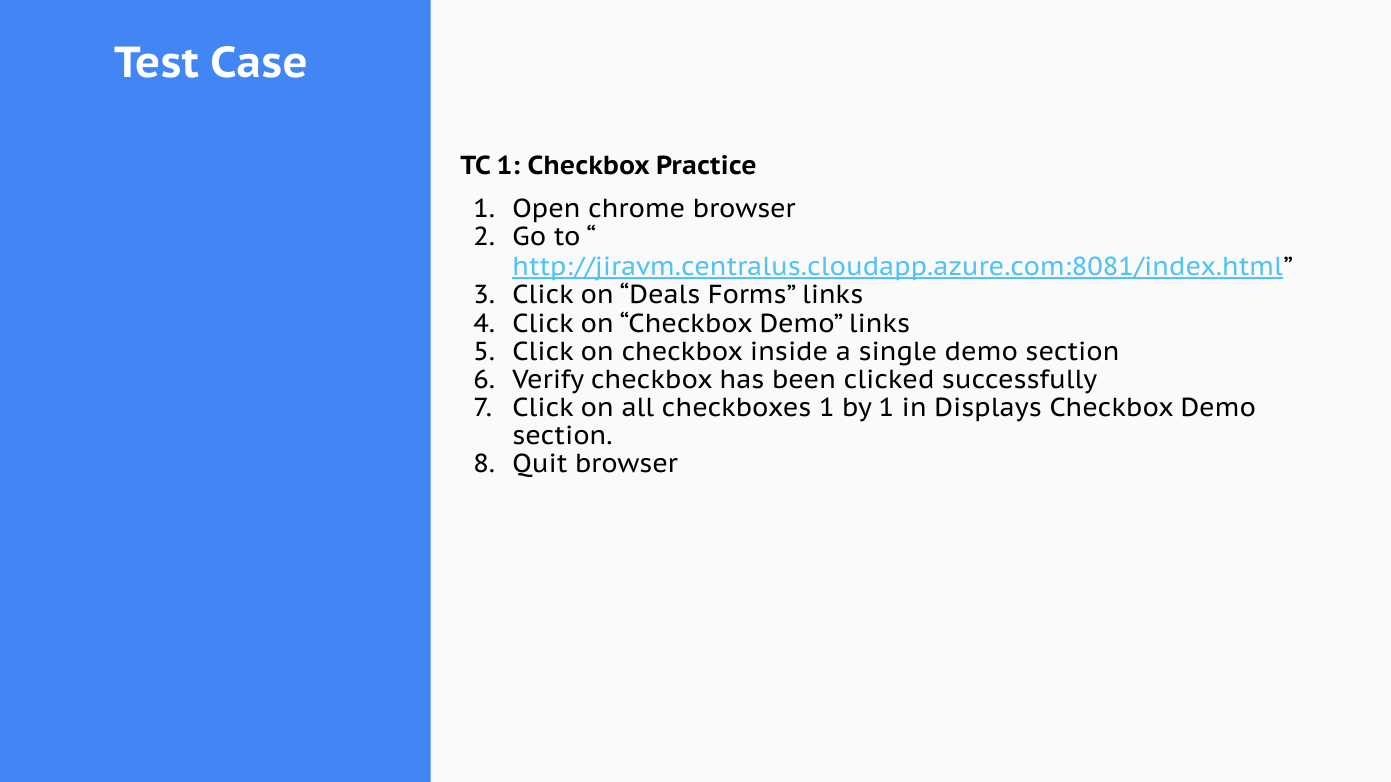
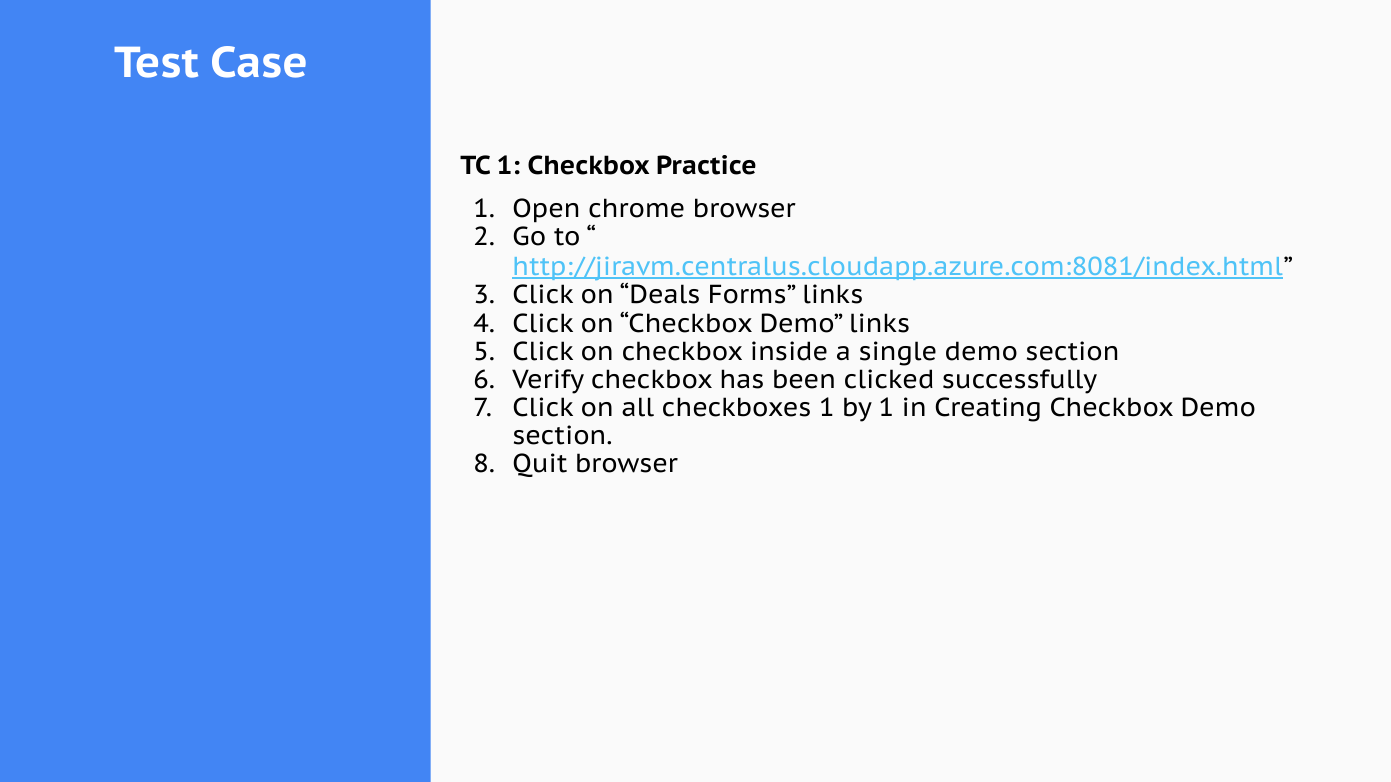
Displays: Displays -> Creating
